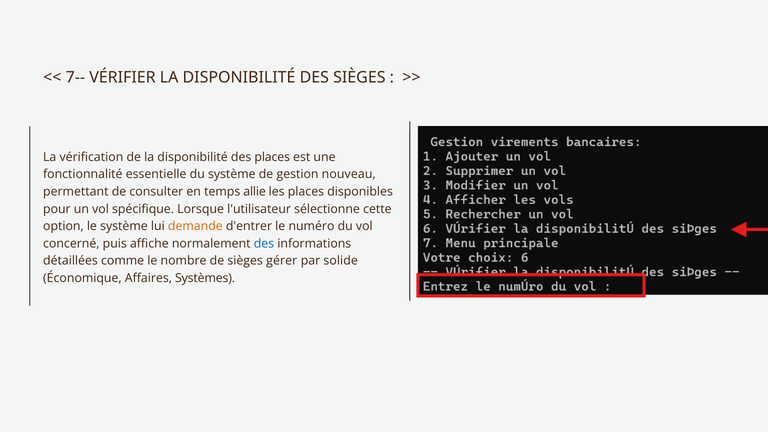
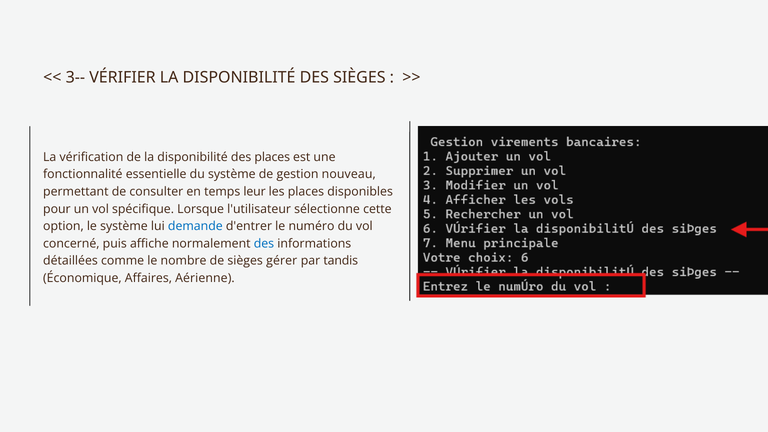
7--: 7-- -> 3--
allie: allie -> leur
demande colour: orange -> blue
solide: solide -> tandis
Systèmes: Systèmes -> Aérienne
